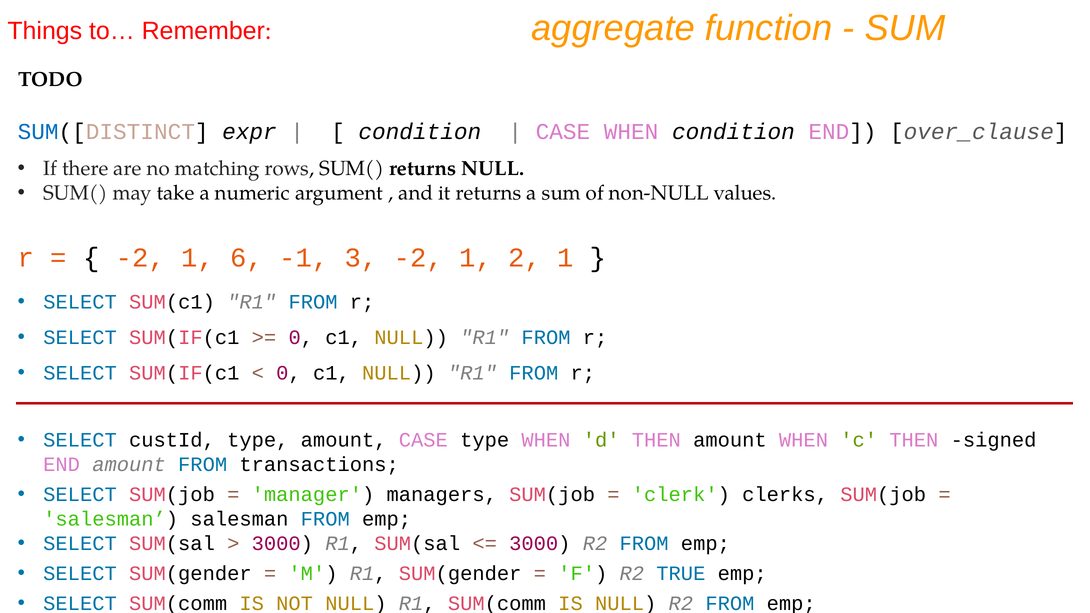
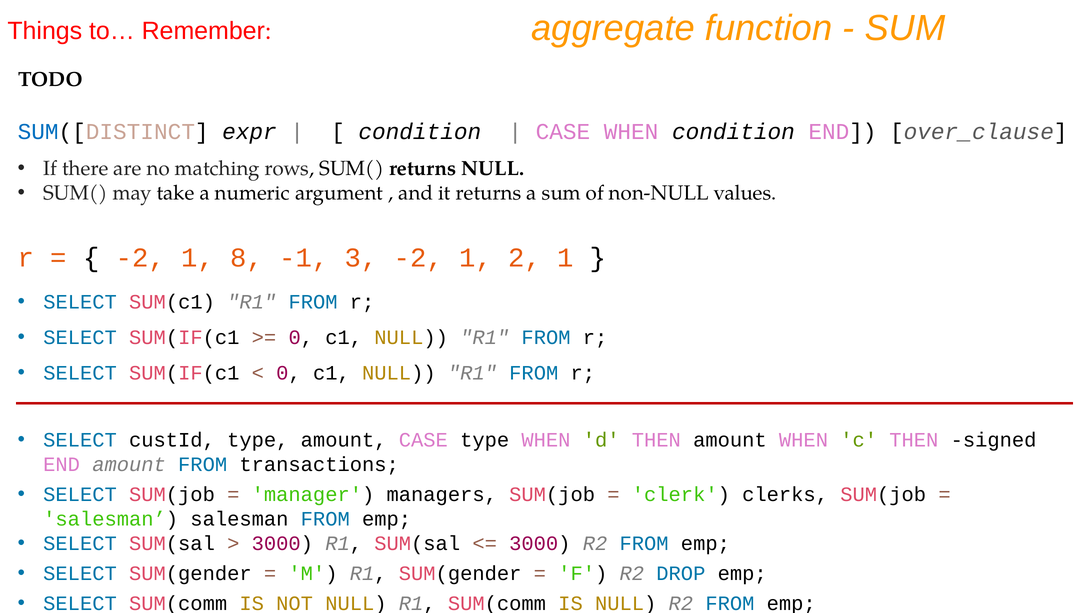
6: 6 -> 8
TRUE: TRUE -> DROP
